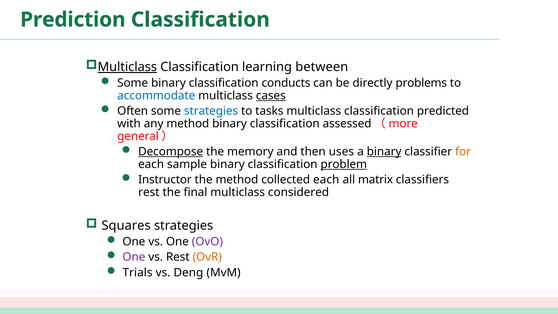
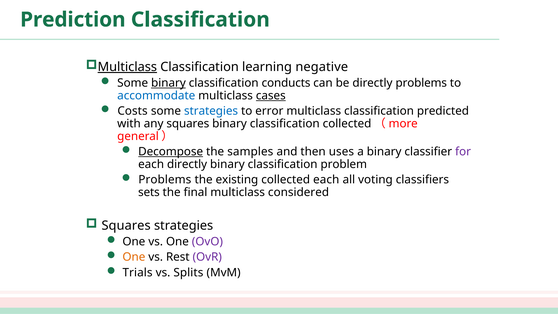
between: between -> negative
binary at (168, 83) underline: none -> present
Often: Often -> Costs
tasks: tasks -> error
any method: method -> squares
classification assessed: assessed -> collected
memory: memory -> samples
binary at (384, 152) underline: present -> none
for colour: orange -> purple
each sample: sample -> directly
problem underline: present -> none
Instructor at (165, 180): Instructor -> Problems
the method: method -> existing
matrix: matrix -> voting
rest at (149, 192): rest -> sets
One at (134, 257) colour: purple -> orange
OvR colour: orange -> purple
Deng: Deng -> Splits
